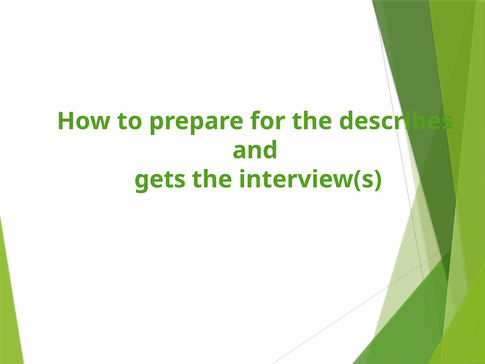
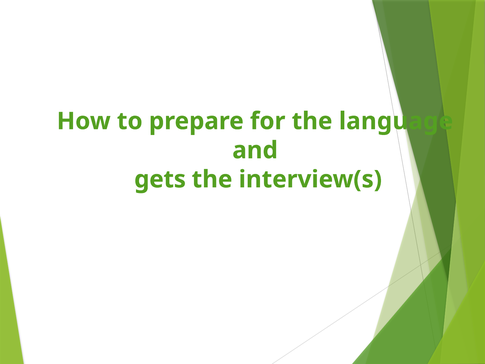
describes: describes -> language
